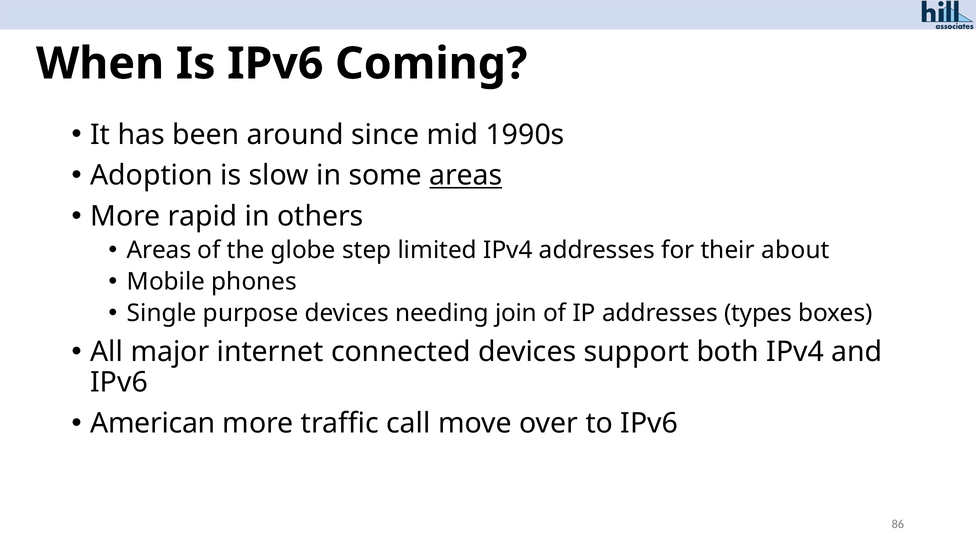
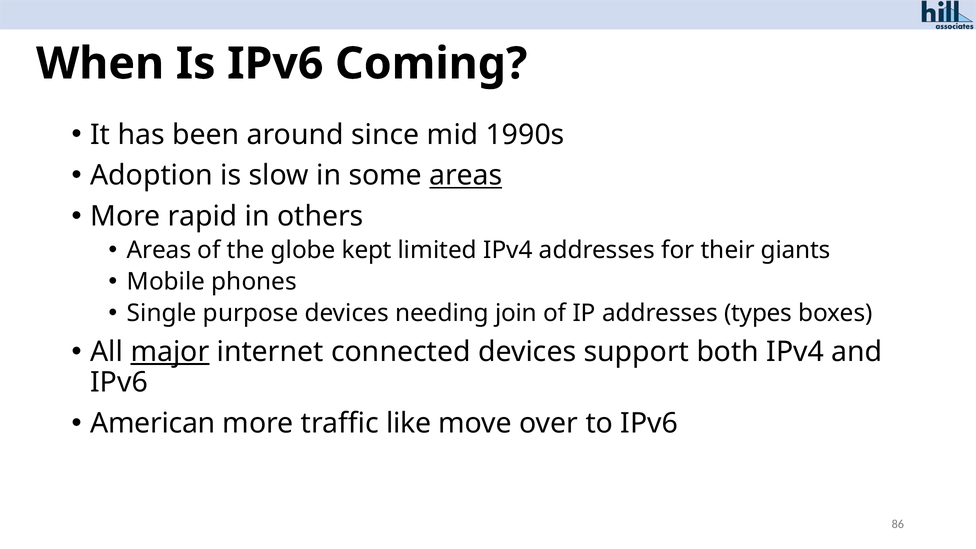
step: step -> kept
about: about -> giants
major underline: none -> present
call: call -> like
